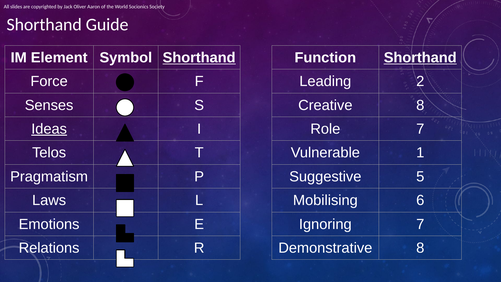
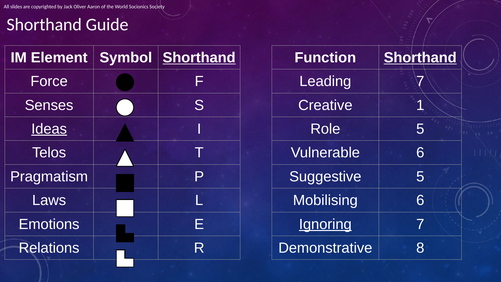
Leading 2: 2 -> 7
Creative 8: 8 -> 1
Role 7: 7 -> 5
Vulnerable 1: 1 -> 6
Ignoring underline: none -> present
